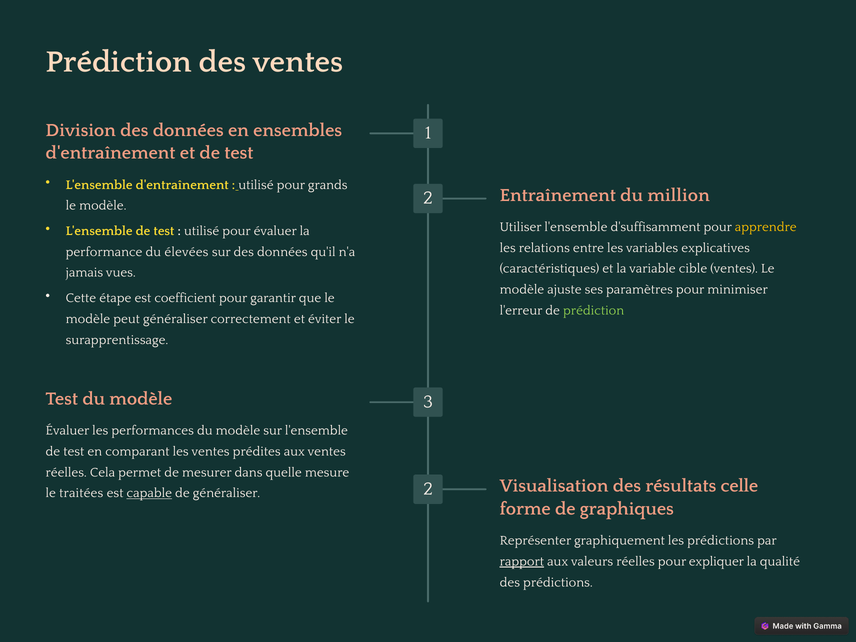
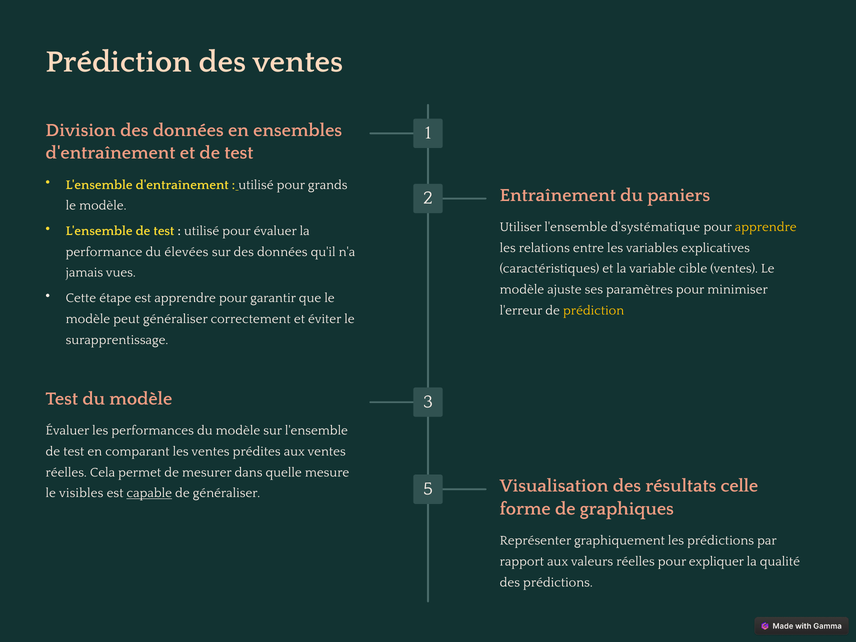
million: million -> paniers
d'suffisamment: d'suffisamment -> d'systématique
est coefficient: coefficient -> apprendre
prédiction at (594, 310) colour: light green -> yellow
traitées: traitées -> visibles
généraliser 2: 2 -> 5
rapport underline: present -> none
